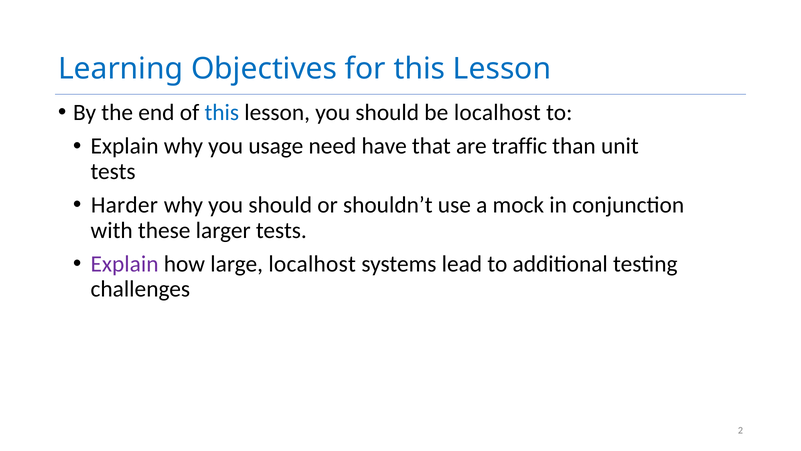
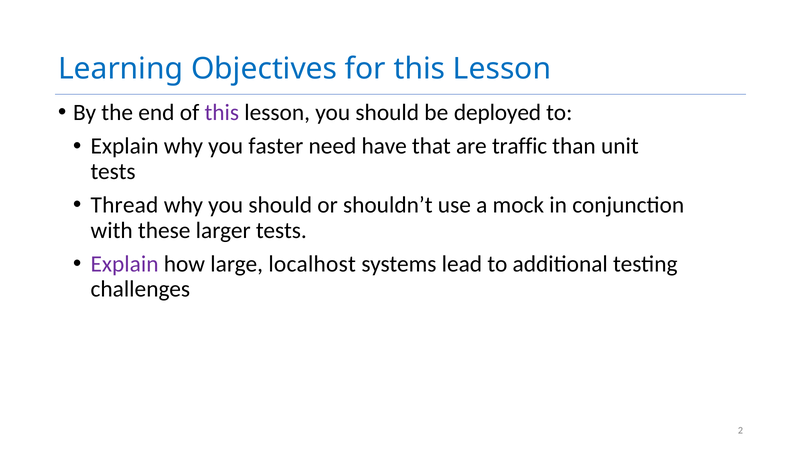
this at (222, 112) colour: blue -> purple
be localhost: localhost -> deployed
usage: usage -> faster
Harder: Harder -> Thread
